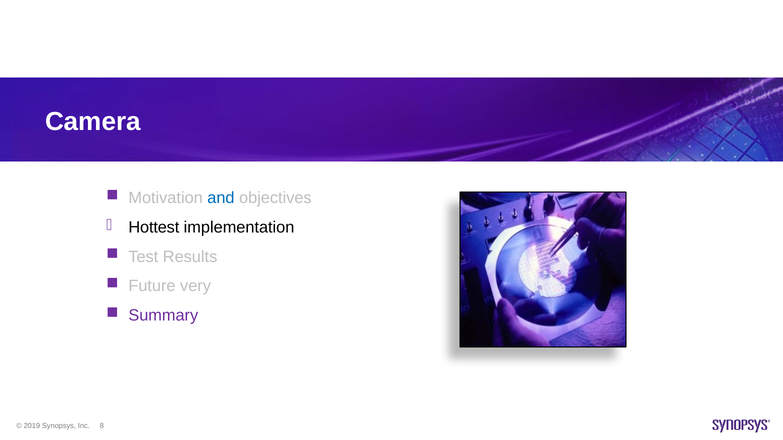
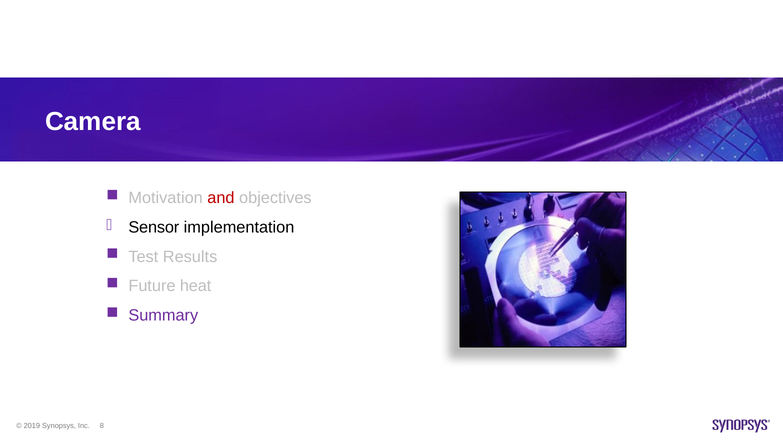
and colour: blue -> red
Hottest: Hottest -> Sensor
very: very -> heat
